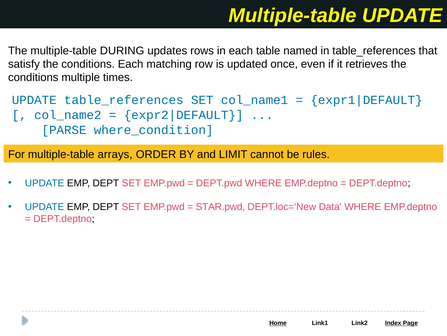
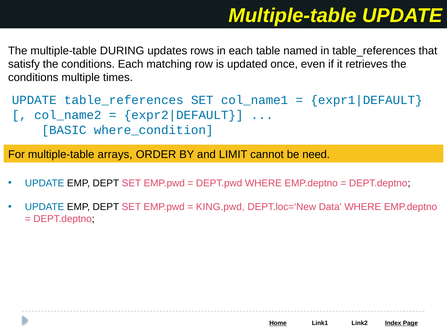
PARSE: PARSE -> BASIC
rules: rules -> need
STAR.pwd: STAR.pwd -> KING.pwd
